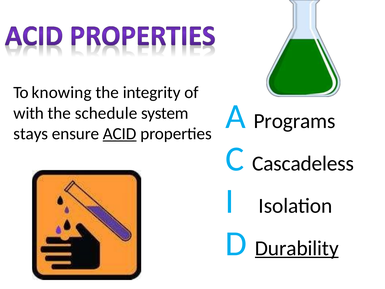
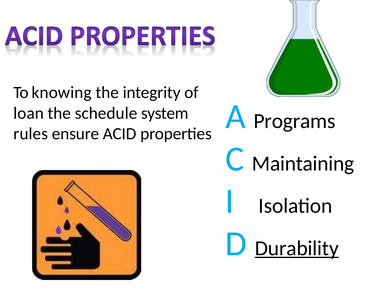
with: with -> loan
stays: stays -> rules
ACID underline: present -> none
Cascadeless: Cascadeless -> Maintaining
